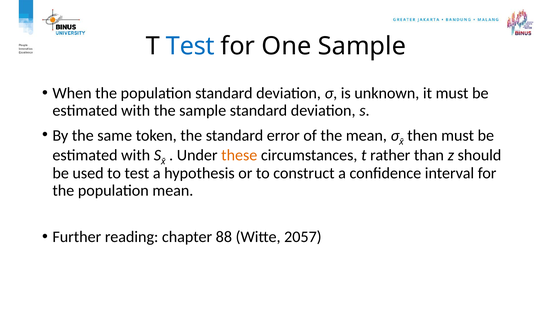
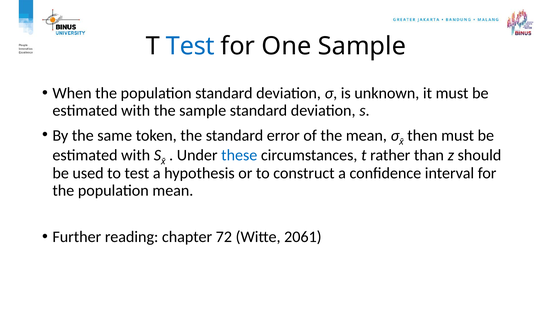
these colour: orange -> blue
88: 88 -> 72
2057: 2057 -> 2061
